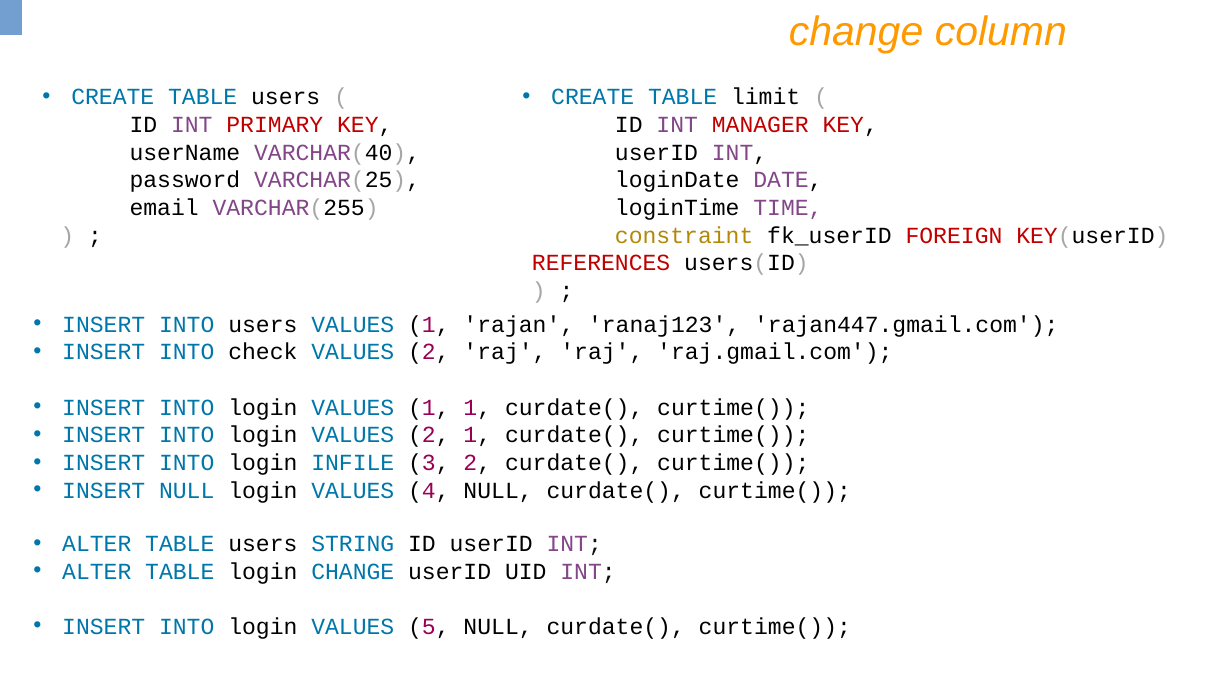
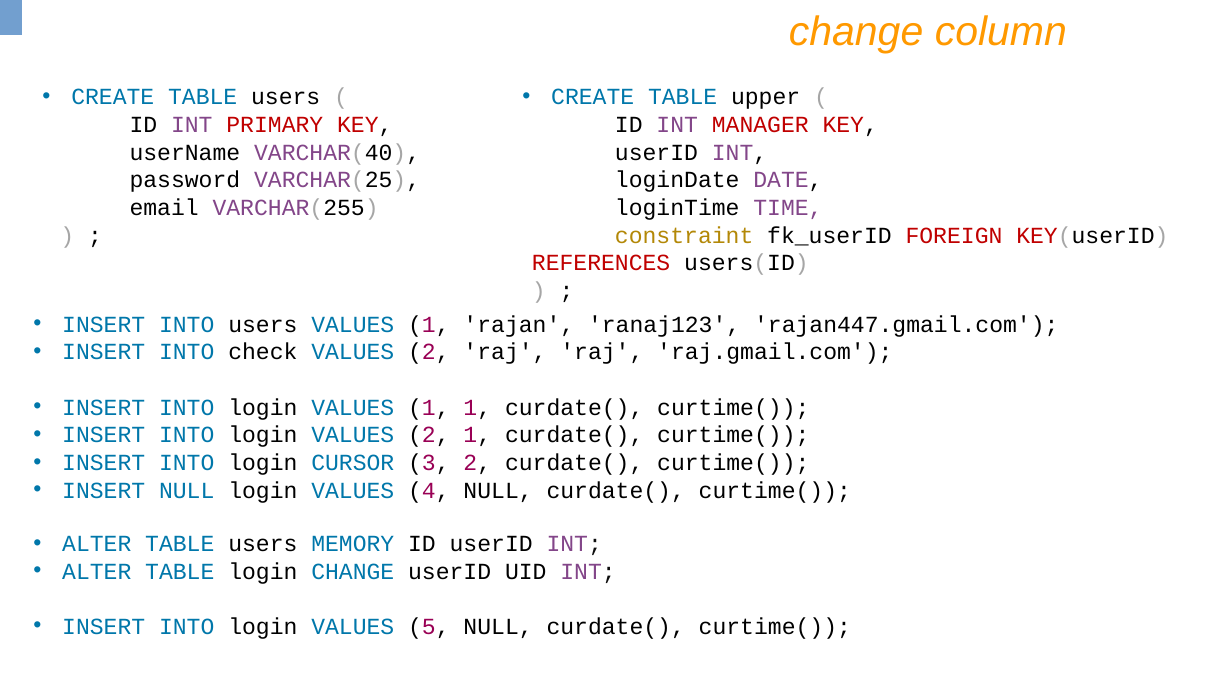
limit: limit -> upper
INFILE: INFILE -> CURSOR
STRING: STRING -> MEMORY
